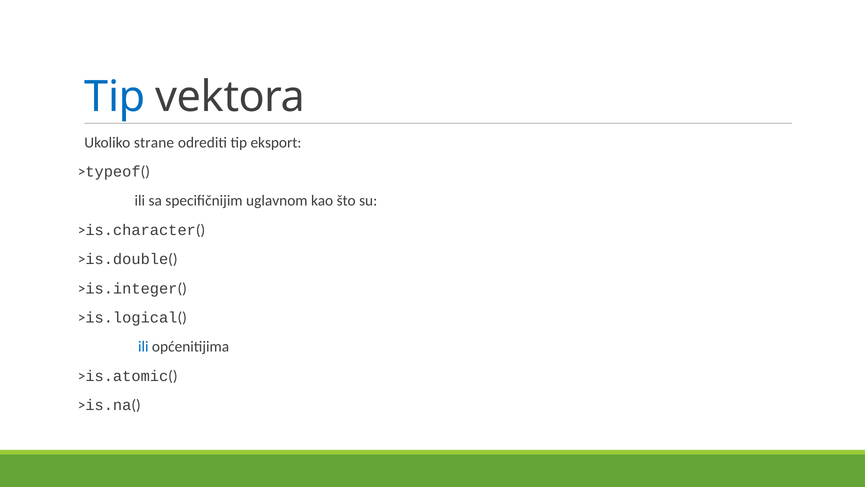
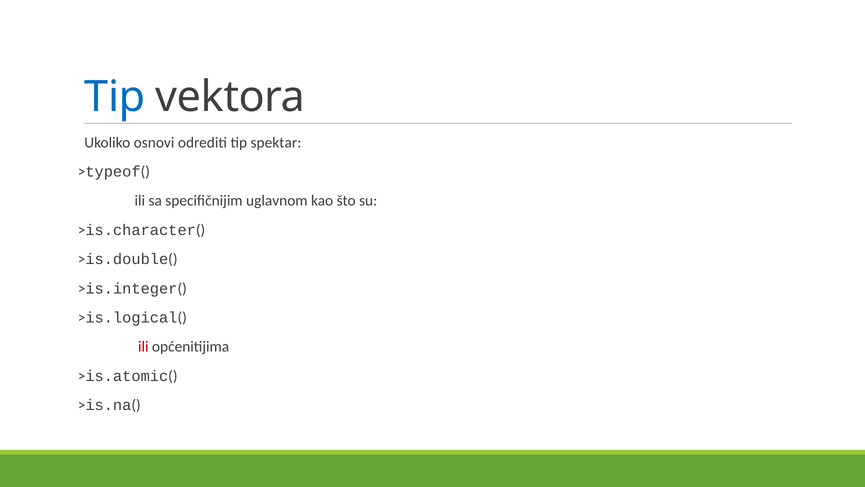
strane: strane -> osnovi
eksport: eksport -> spektar
ili at (143, 347) colour: blue -> red
